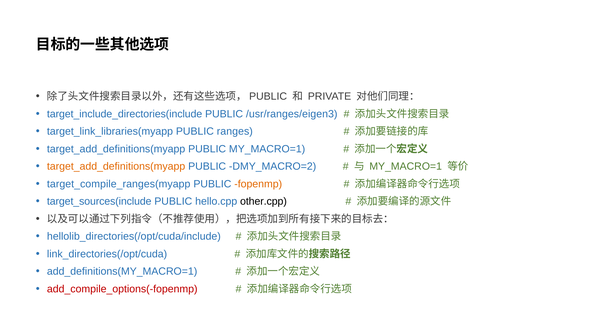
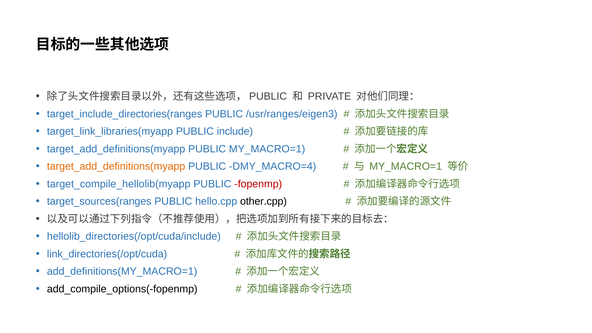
target_include_directories(include: target_include_directories(include -> target_include_directories(ranges
ranges: ranges -> include
DMY_MACRO=2: DMY_MACRO=2 -> DMY_MACRO=4
target_compile_ranges(myapp: target_compile_ranges(myapp -> target_compile_hellolib(myapp
fopenmp colour: orange -> red
target_sources(include: target_sources(include -> target_sources(ranges
add_compile_options(-fopenmp colour: red -> black
